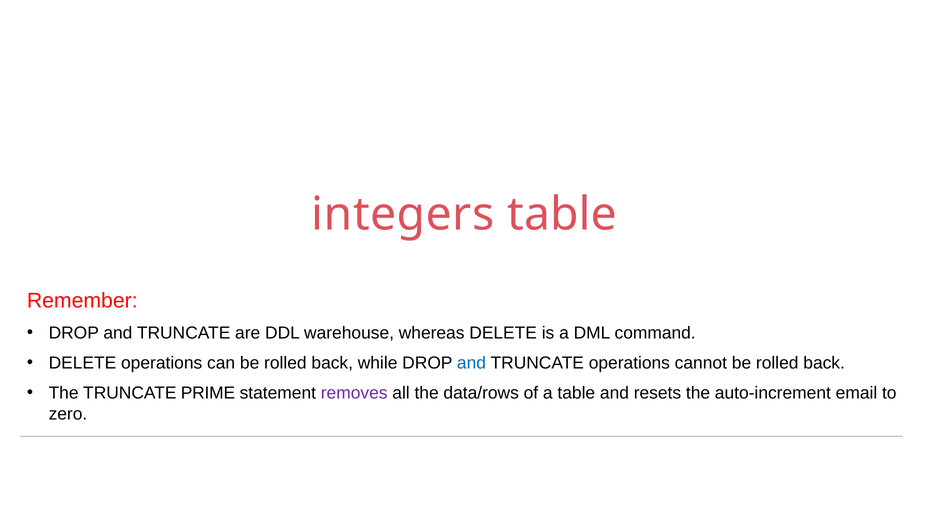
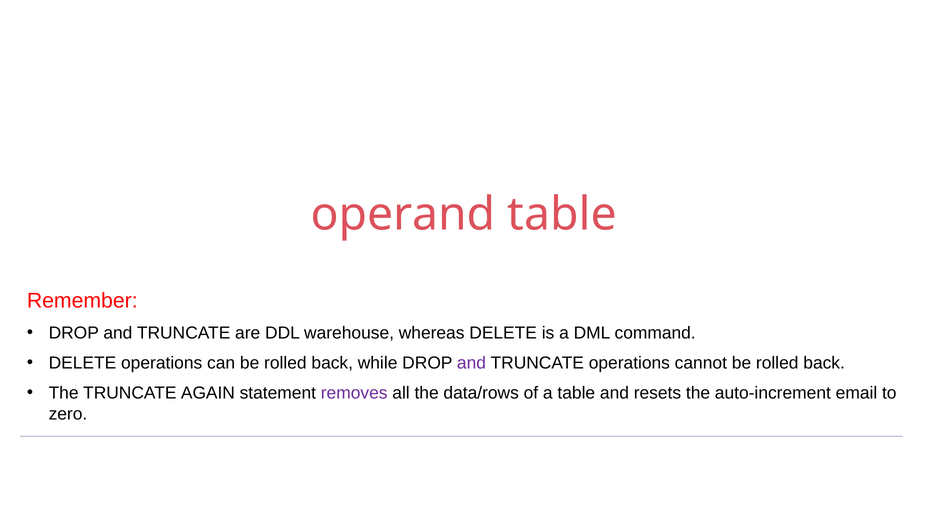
integers: integers -> operand
and at (471, 363) colour: blue -> purple
PRIME: PRIME -> AGAIN
